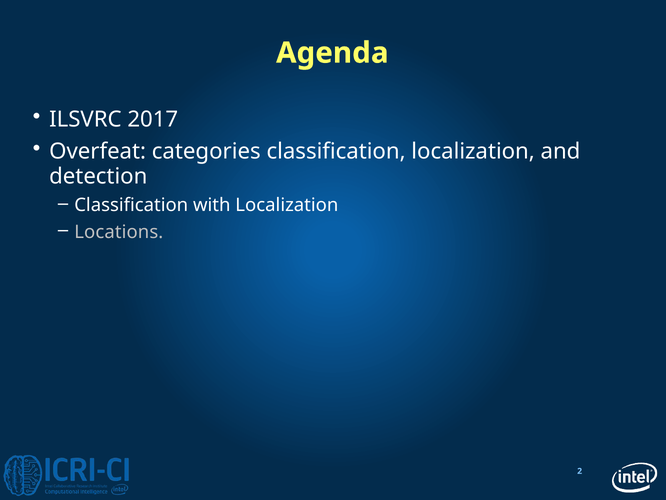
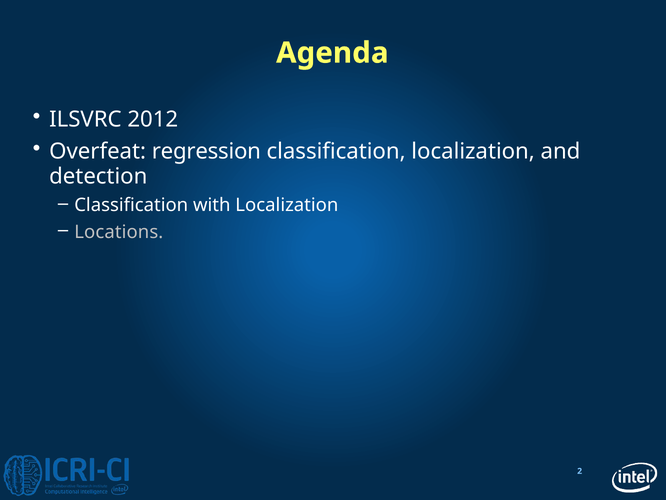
2017: 2017 -> 2012
categories: categories -> regression
